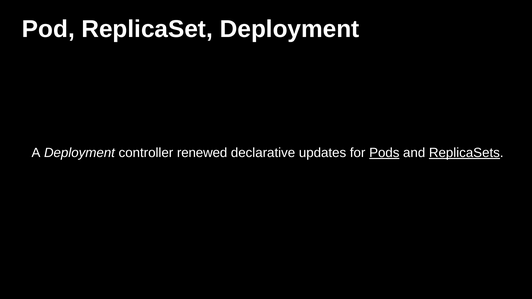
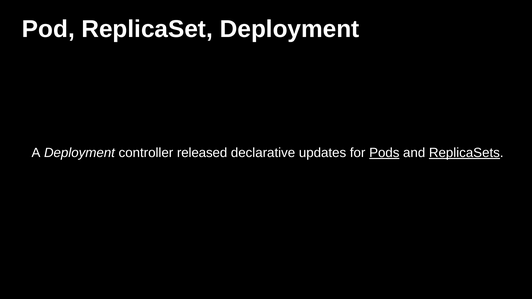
renewed: renewed -> released
